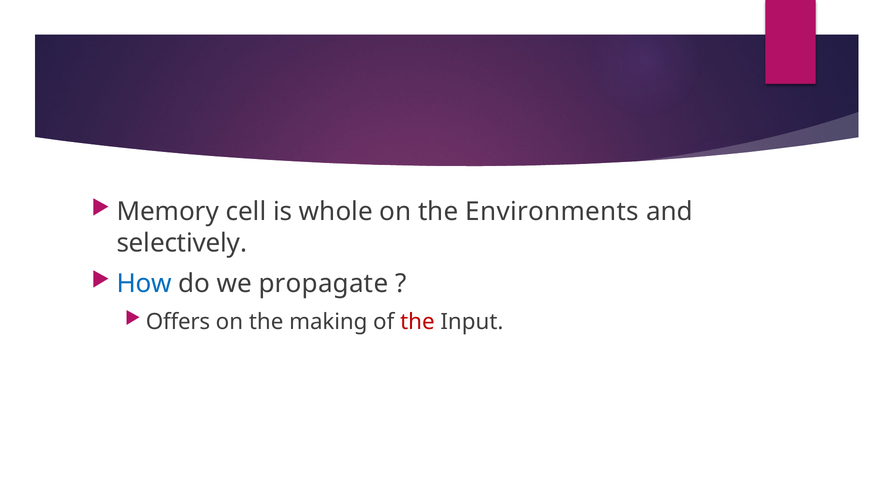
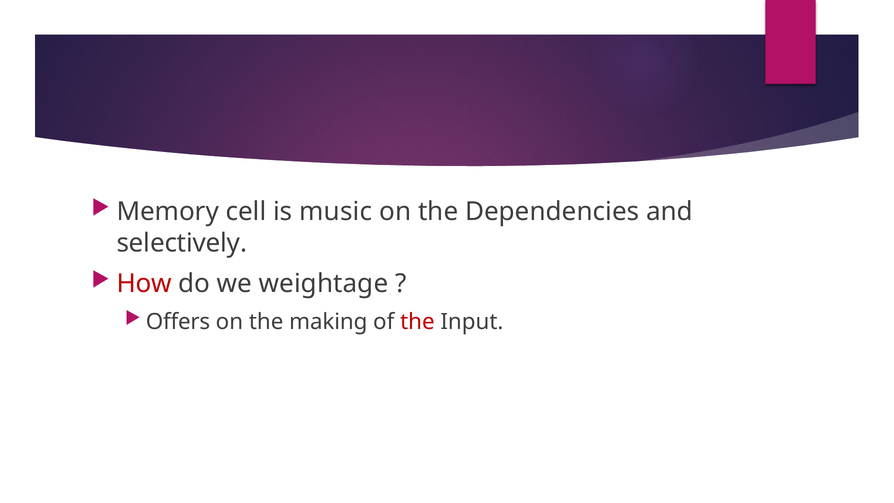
whole: whole -> music
Environments: Environments -> Dependencies
How colour: blue -> red
propagate: propagate -> weightage
